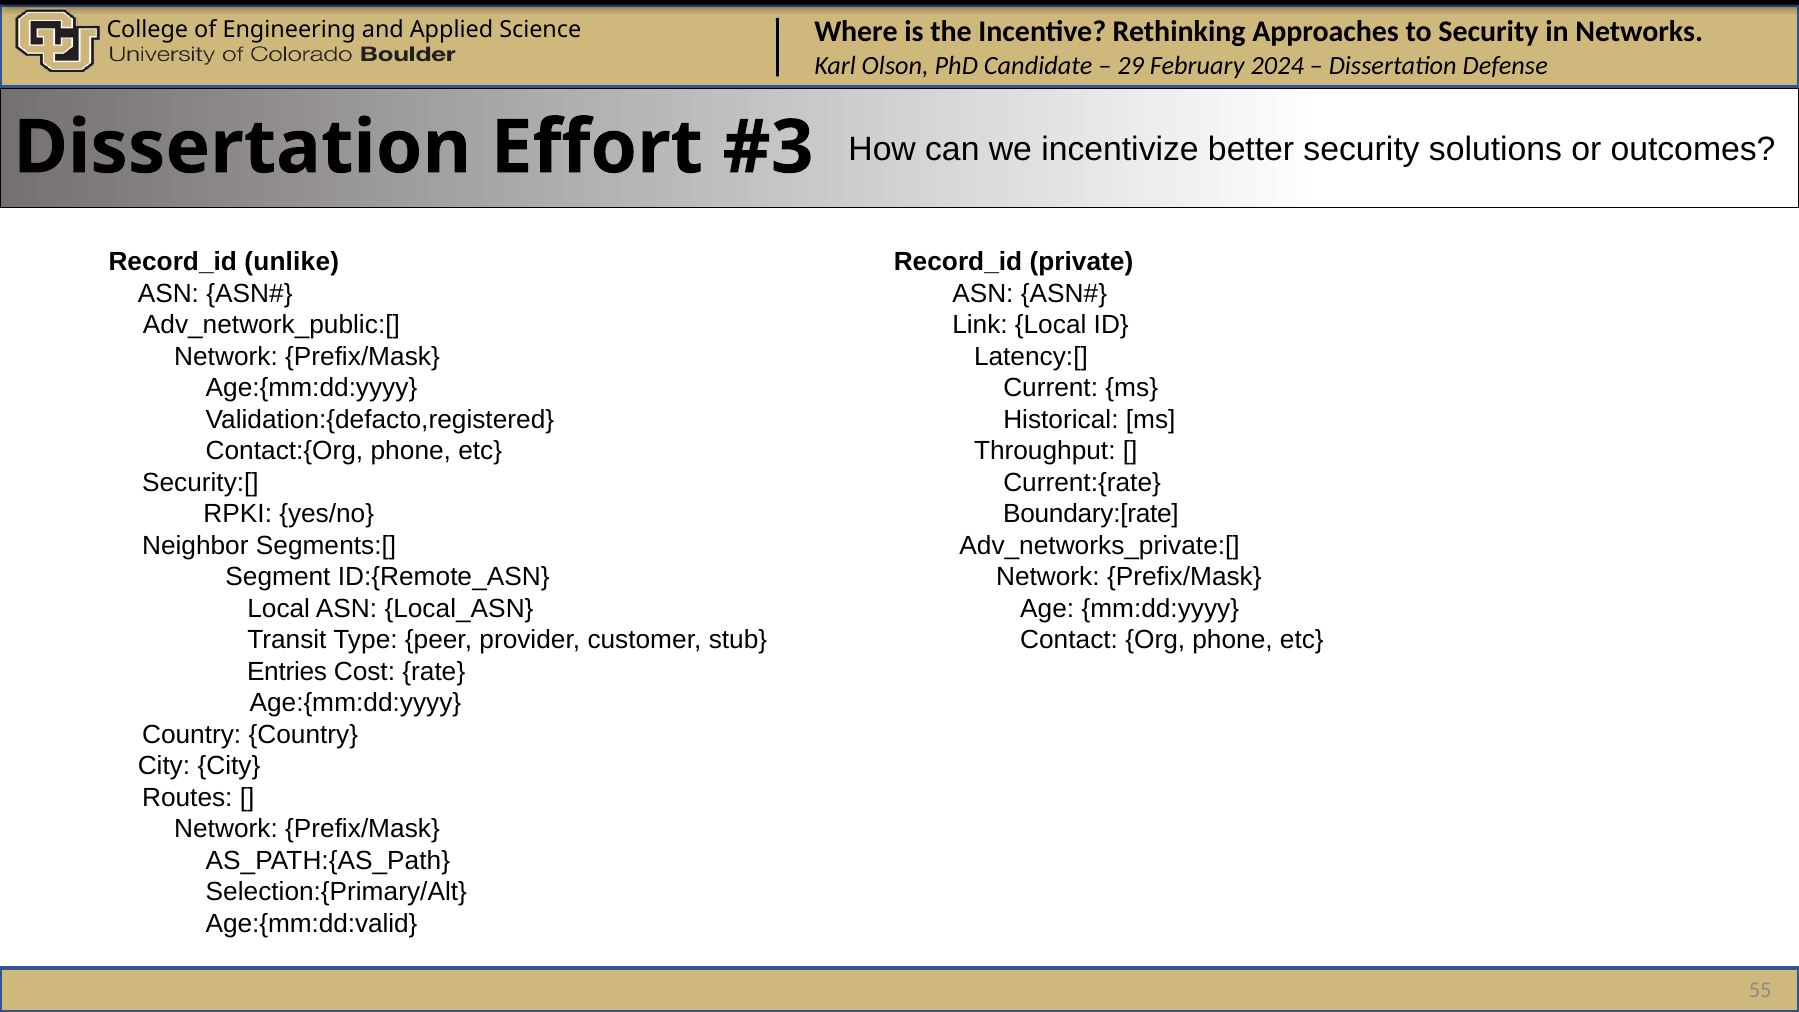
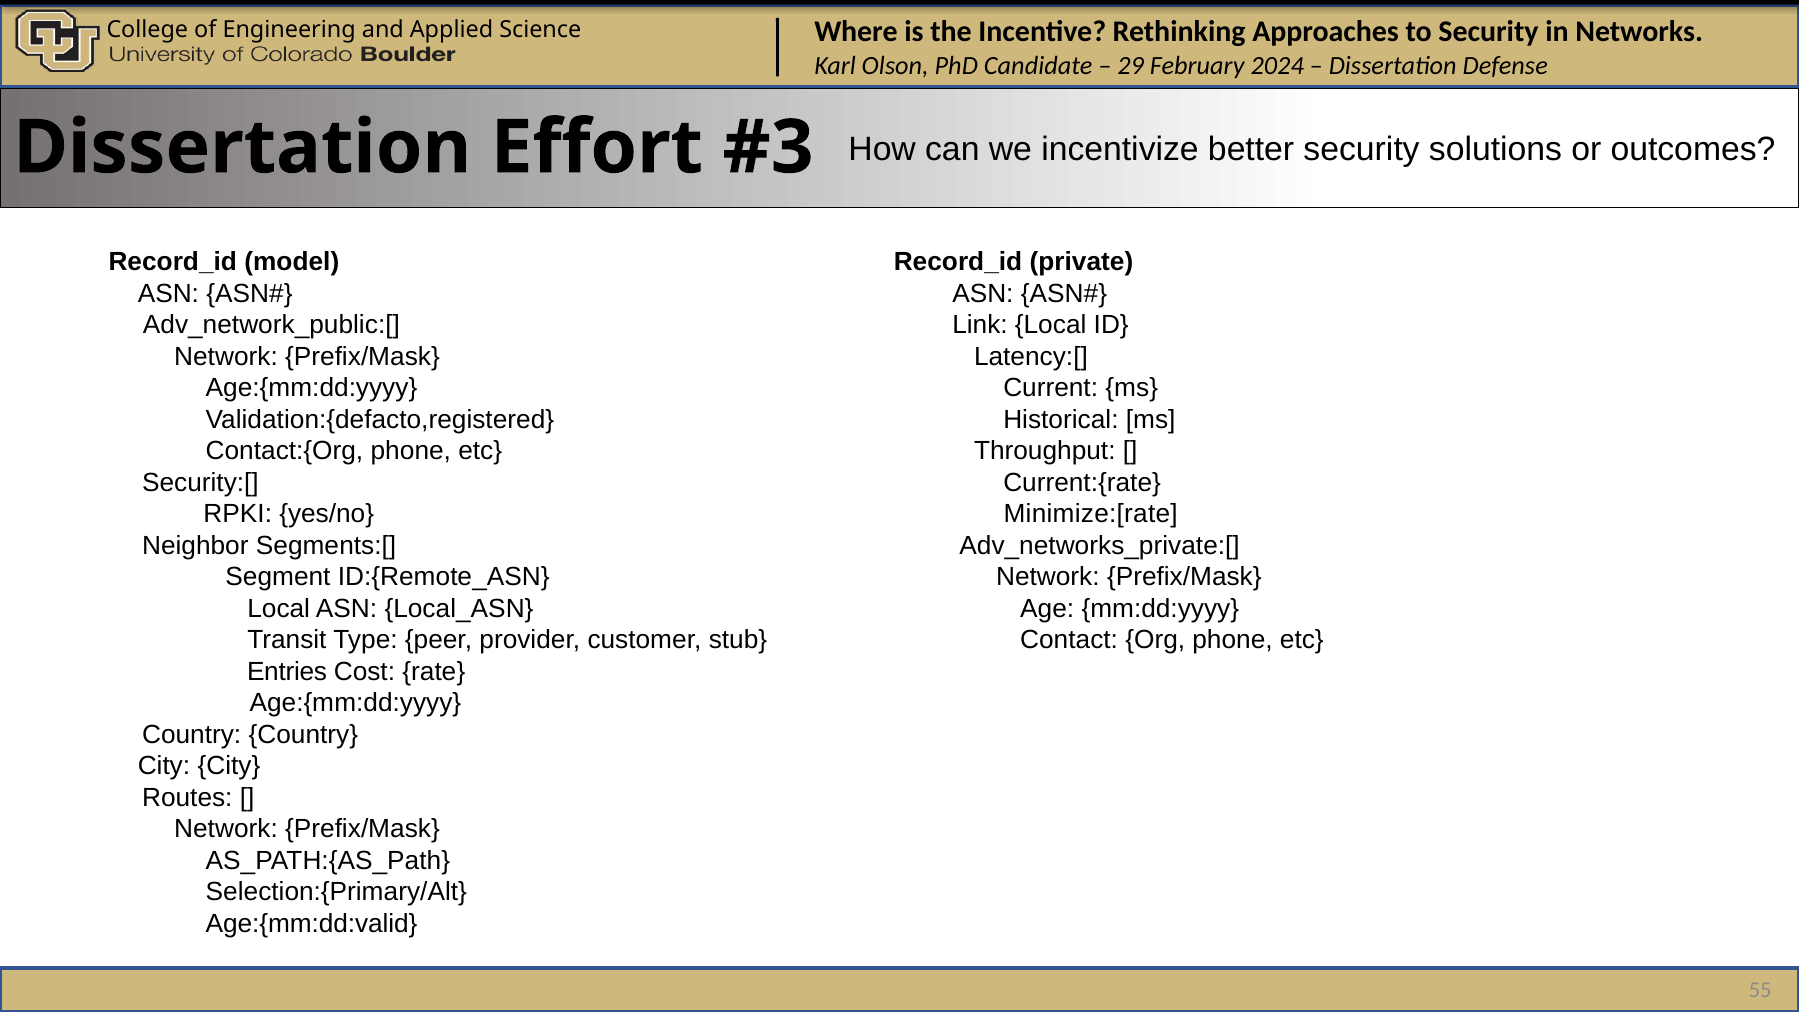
unlike: unlike -> model
Boundary:[rate: Boundary:[rate -> Minimize:[rate
